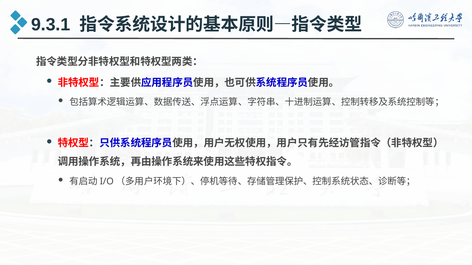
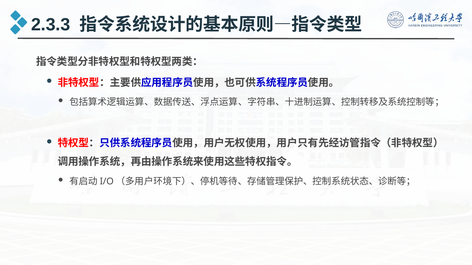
9.3.1: 9.3.1 -> 2.3.3
